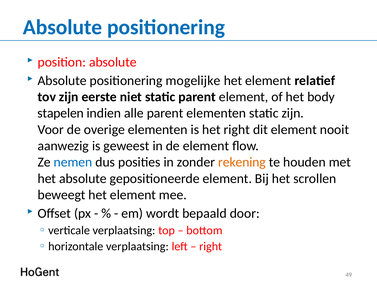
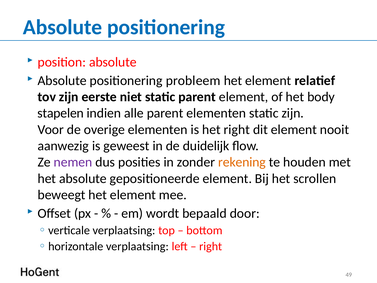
mogelijke: mogelijke -> probleem
de element: element -> duidelijk
nemen colour: blue -> purple
